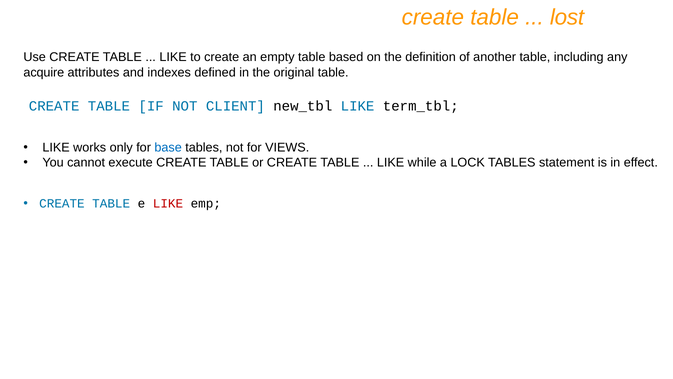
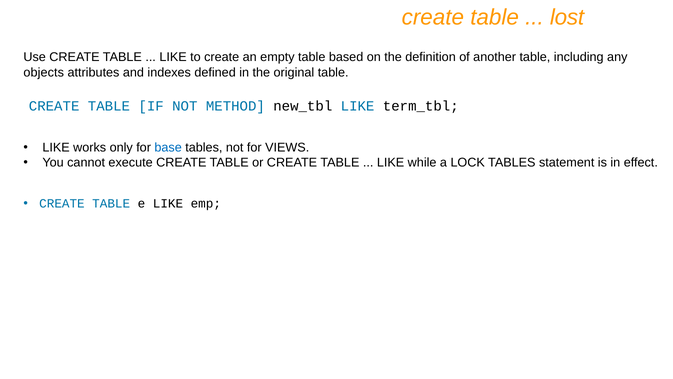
acquire: acquire -> objects
CLIENT: CLIENT -> METHOD
LIKE at (168, 204) colour: red -> black
